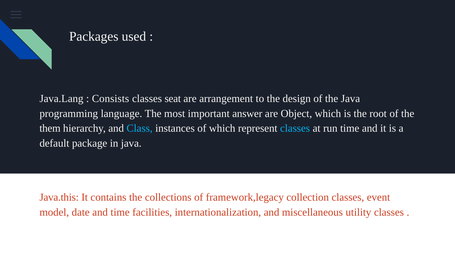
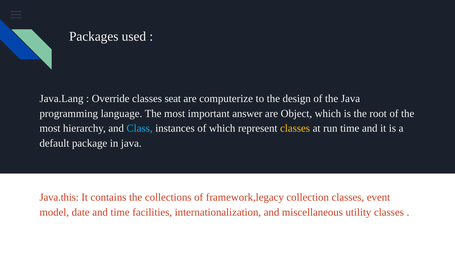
Consists: Consists -> Override
arrangement: arrangement -> computerize
them at (50, 128): them -> most
classes at (295, 128) colour: light blue -> yellow
